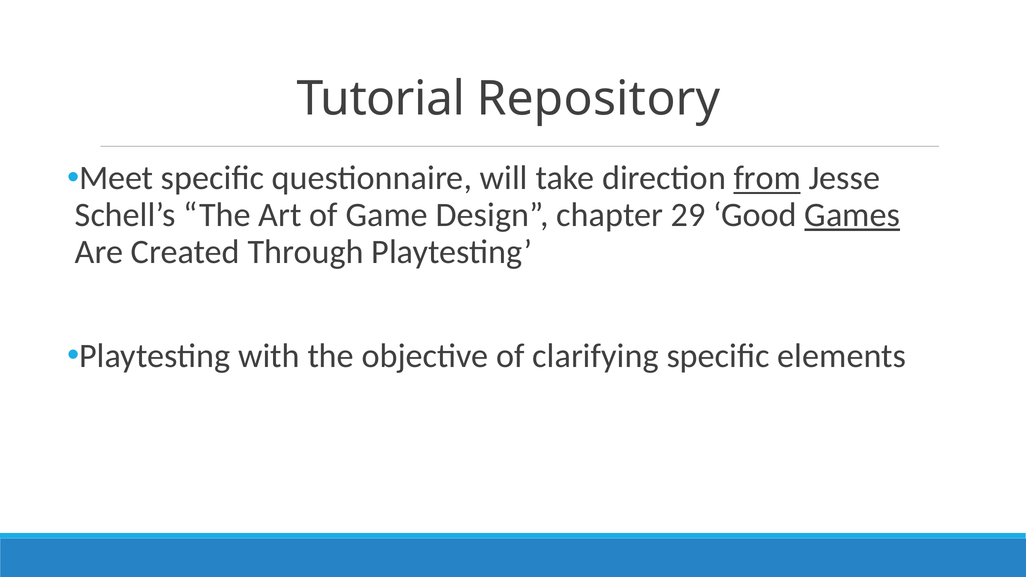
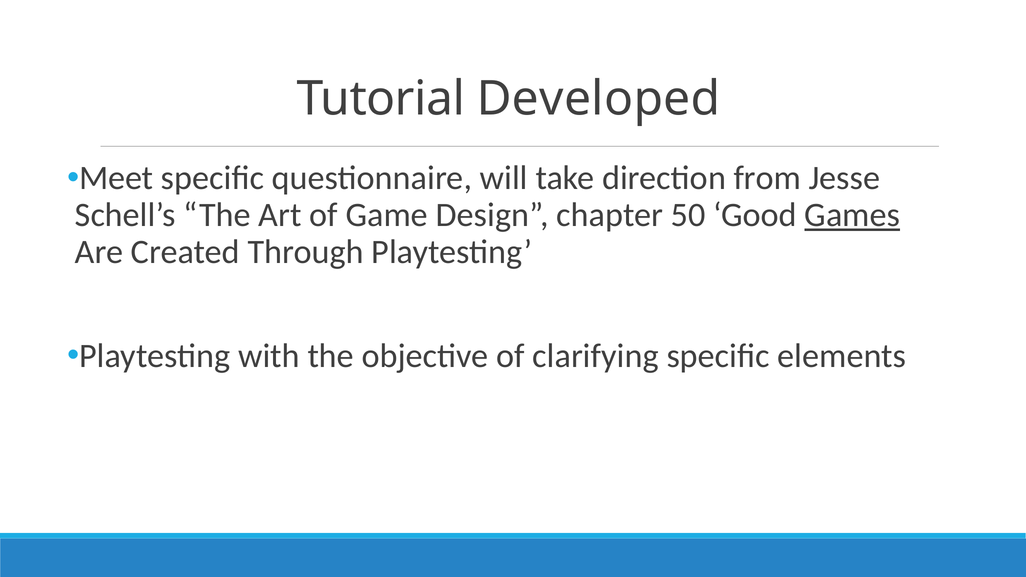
Repository: Repository -> Developed
from underline: present -> none
29: 29 -> 50
